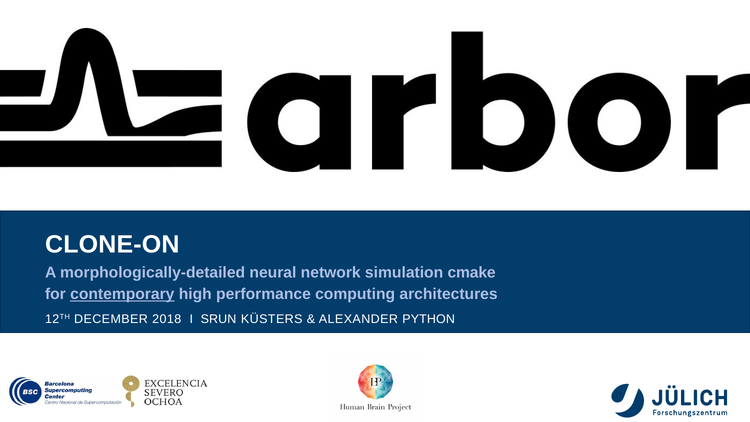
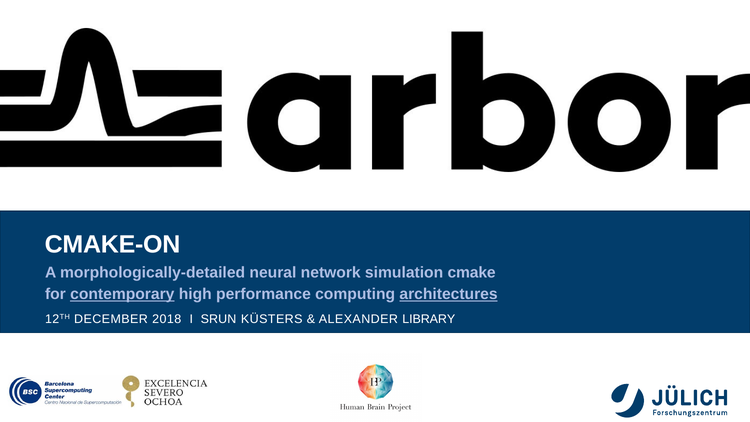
CLONE-ON: CLONE-ON -> CMAKE-ON
architectures underline: none -> present
PYTHON: PYTHON -> LIBRARY
